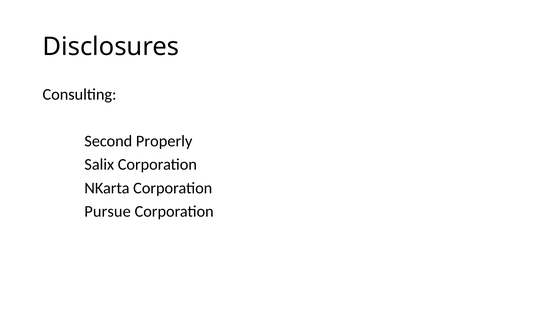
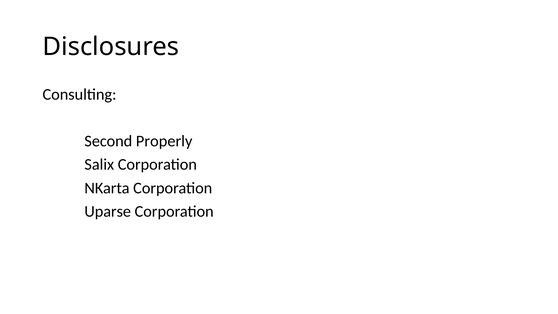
Pursue: Pursue -> Uparse
